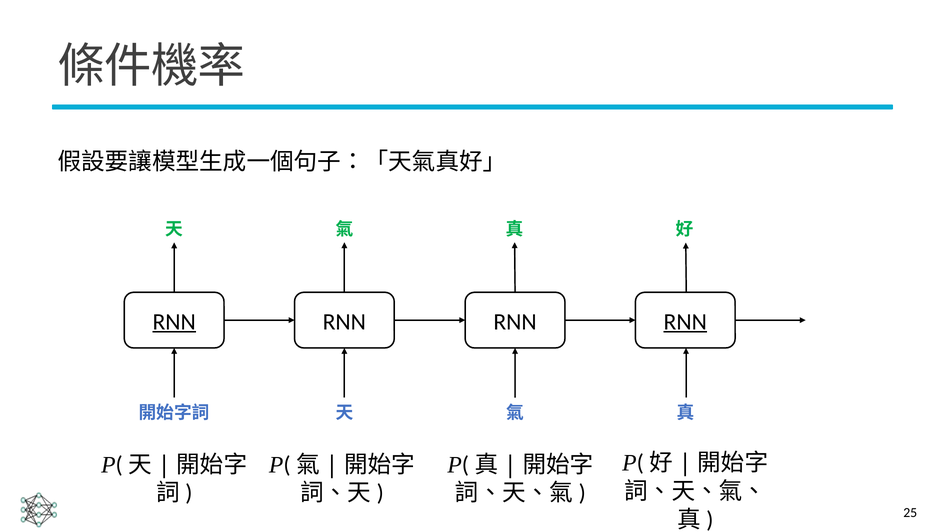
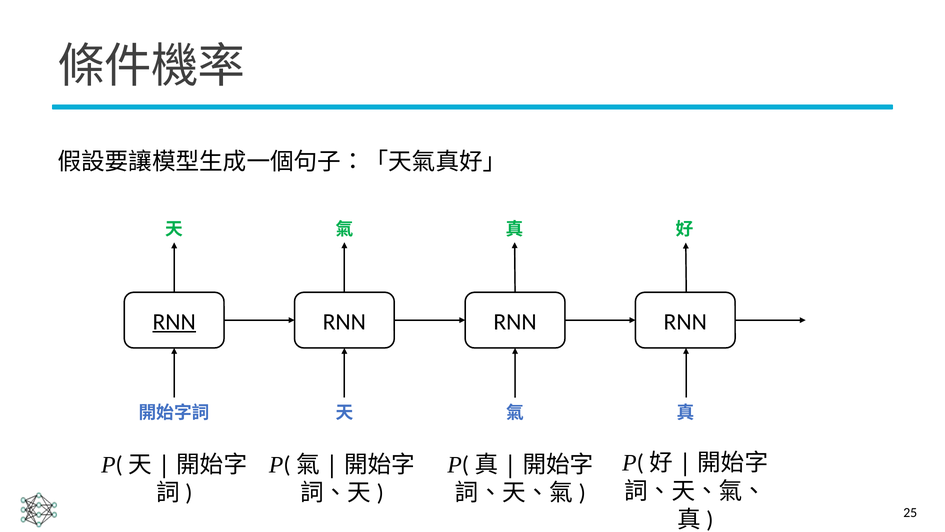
RNN at (685, 321) underline: present -> none
